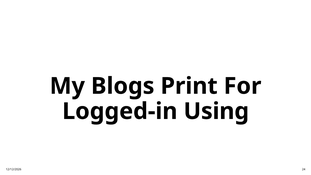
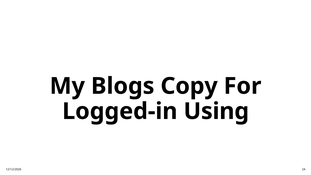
Print: Print -> Copy
